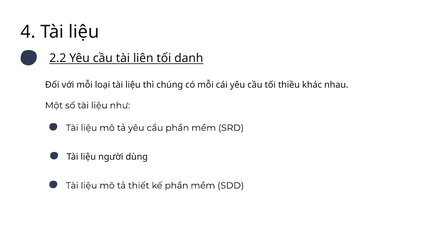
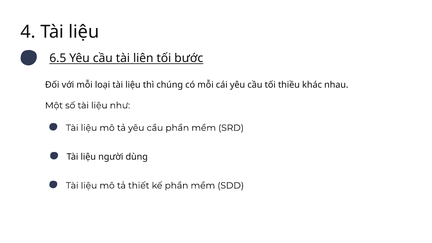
2.2: 2.2 -> 6.5
danh: danh -> bước
